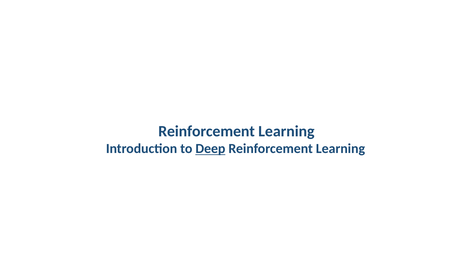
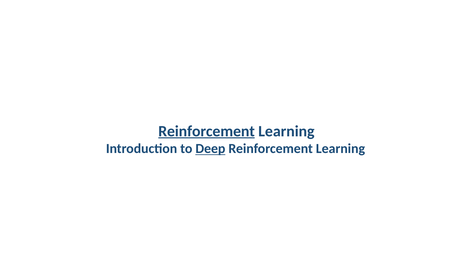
Reinforcement at (207, 131) underline: none -> present
